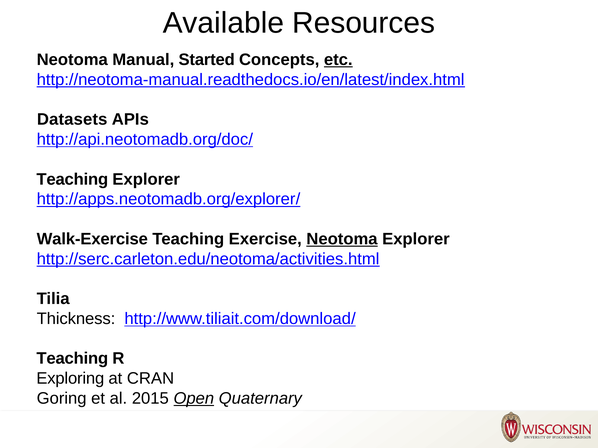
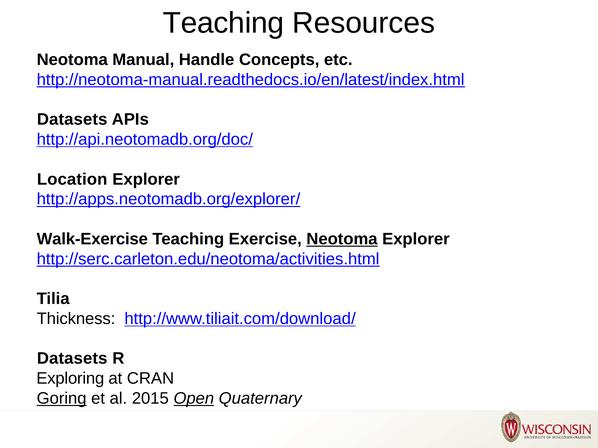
Available at (223, 23): Available -> Teaching
Started: Started -> Handle
etc underline: present -> none
Teaching at (72, 179): Teaching -> Location
Teaching at (72, 359): Teaching -> Datasets
Goring underline: none -> present
